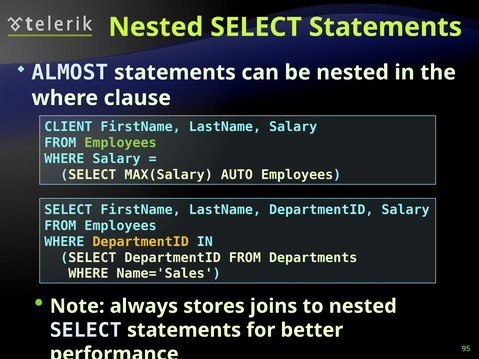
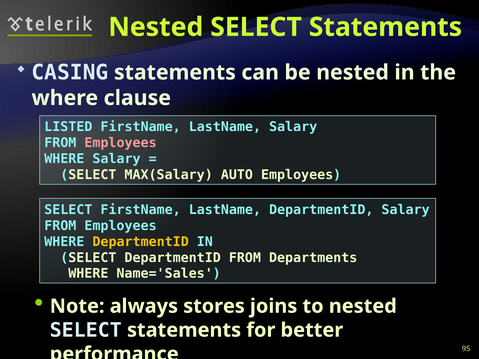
ALMOST: ALMOST -> CASING
CLIENT: CLIENT -> LISTED
Employees at (121, 143) colour: light green -> pink
